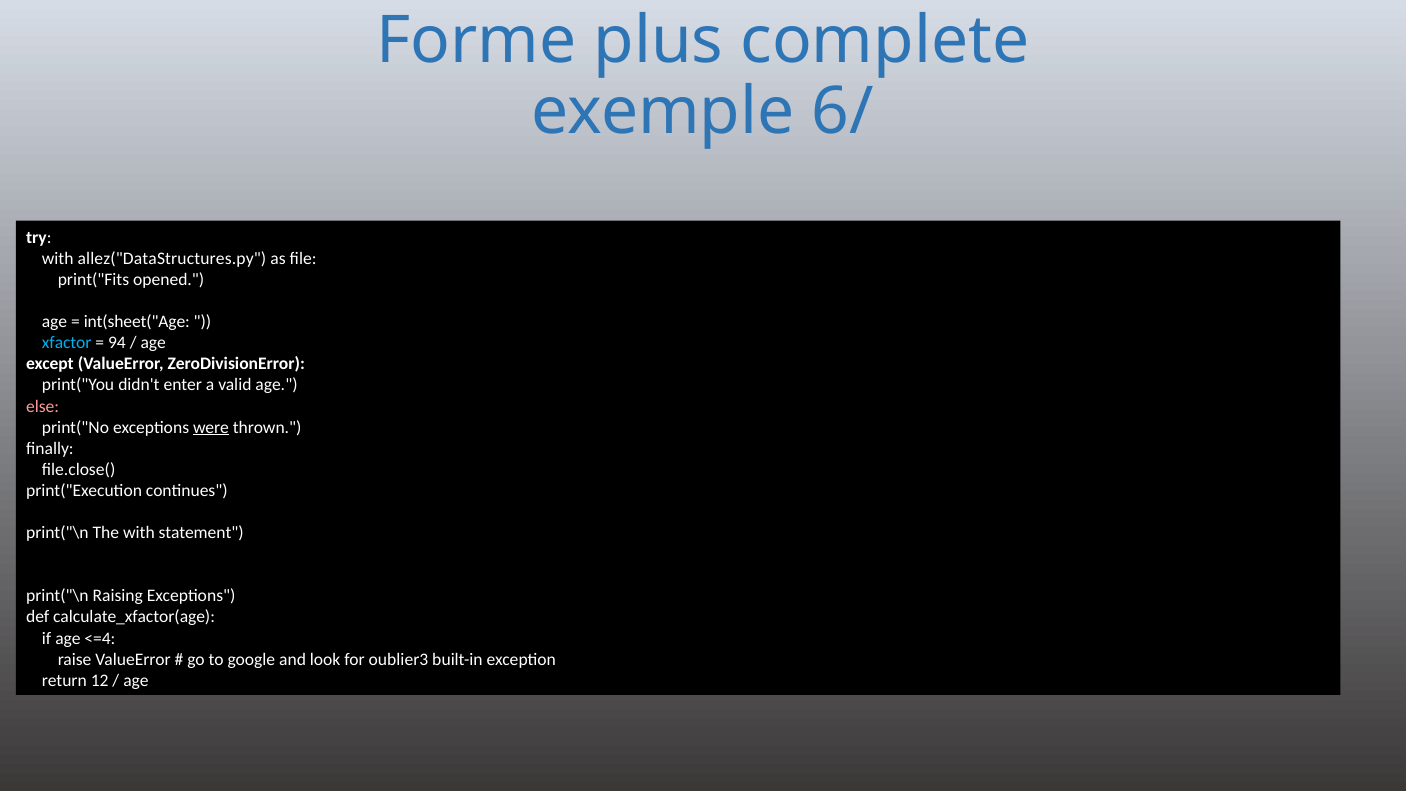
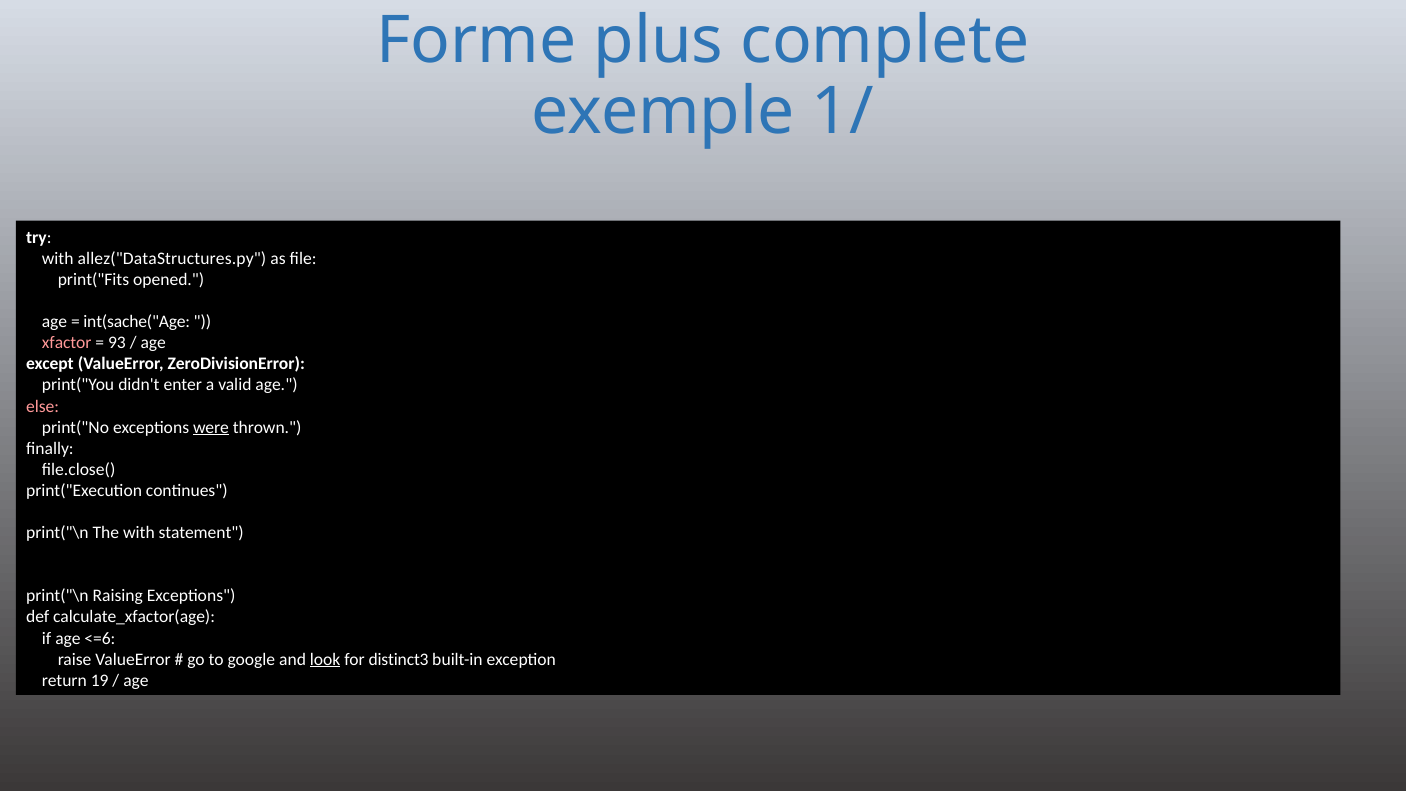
6/: 6/ -> 1/
int(sheet("Age: int(sheet("Age -> int(sache("Age
xfactor colour: light blue -> pink
94: 94 -> 93
<=4: <=4 -> <=6
look underline: none -> present
oublier3: oublier3 -> distinct3
12: 12 -> 19
